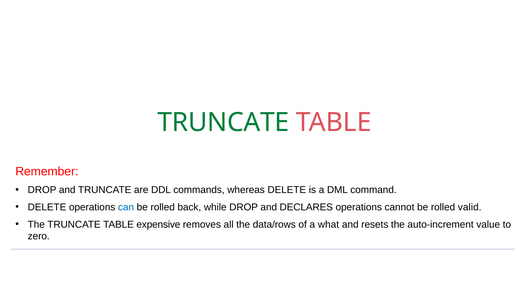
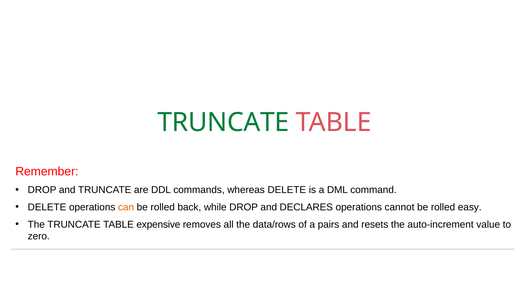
can colour: blue -> orange
valid: valid -> easy
what: what -> pairs
